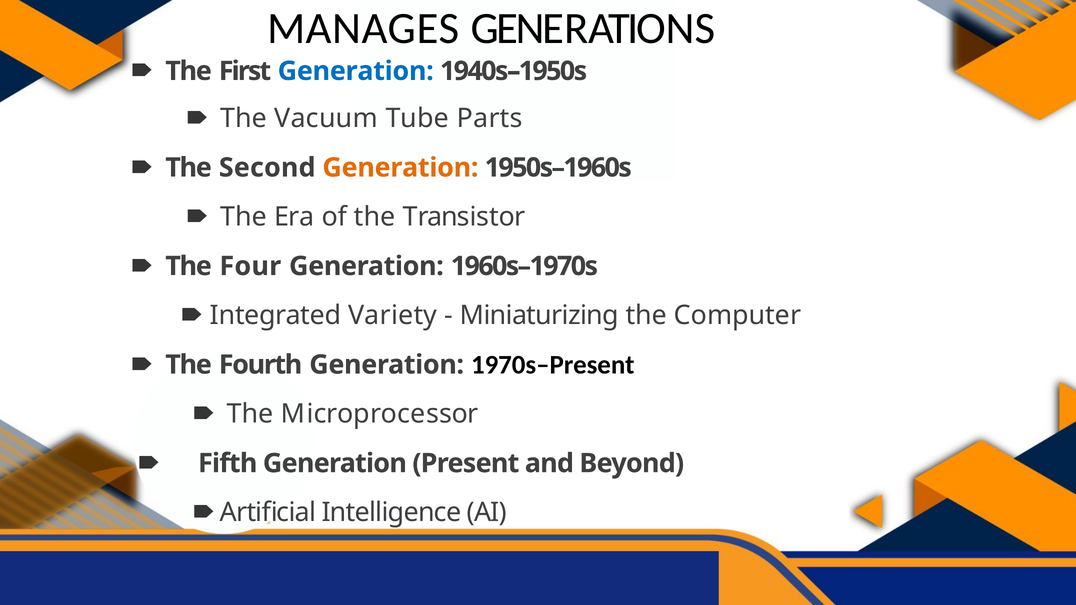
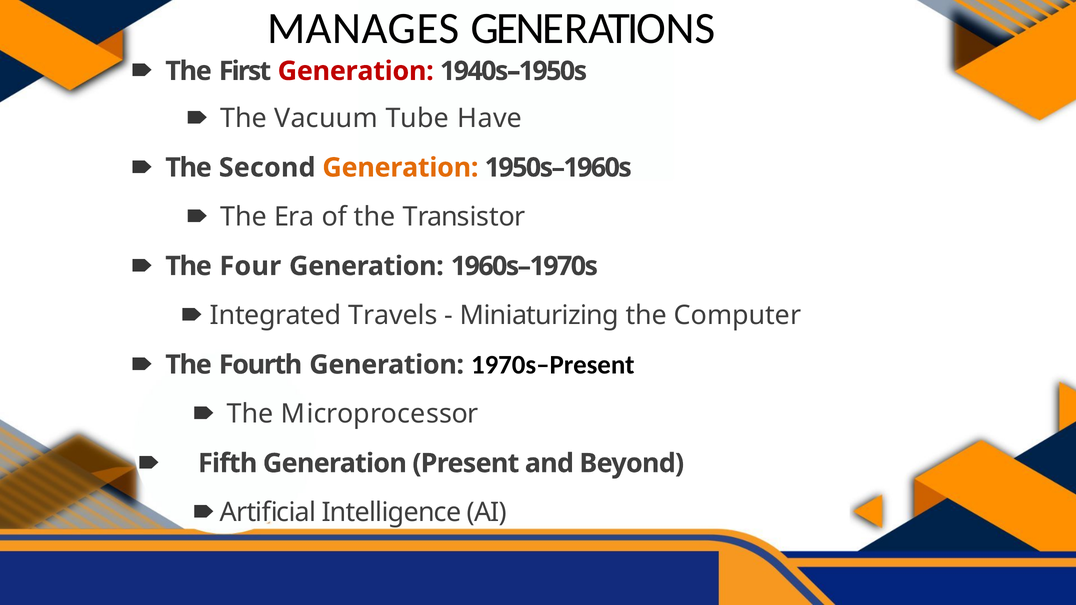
Generation at (356, 71) colour: blue -> red
Parts: Parts -> Have
Variety: Variety -> Travels
